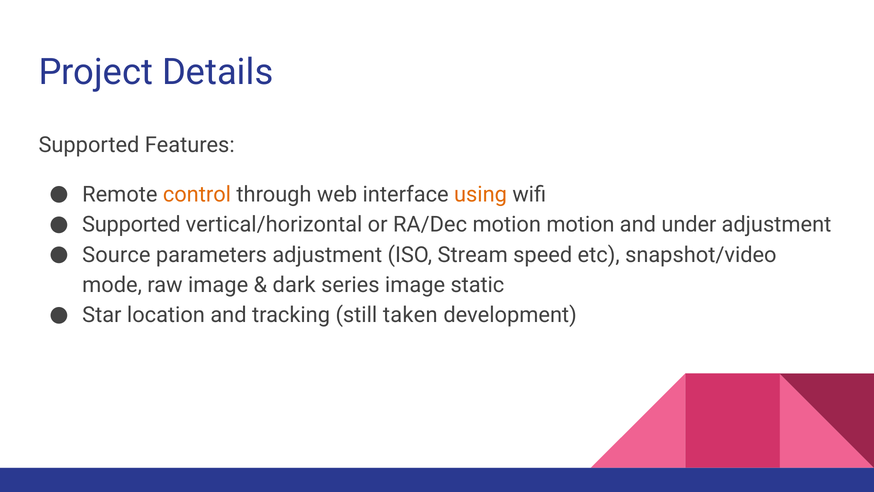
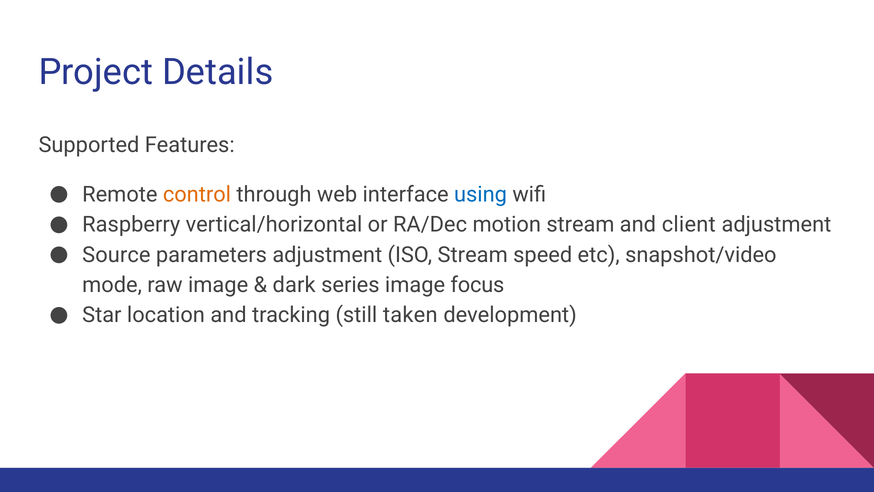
using colour: orange -> blue
Supported at (131, 225): Supported -> Raspberry
motion motion: motion -> stream
under: under -> client
static: static -> focus
